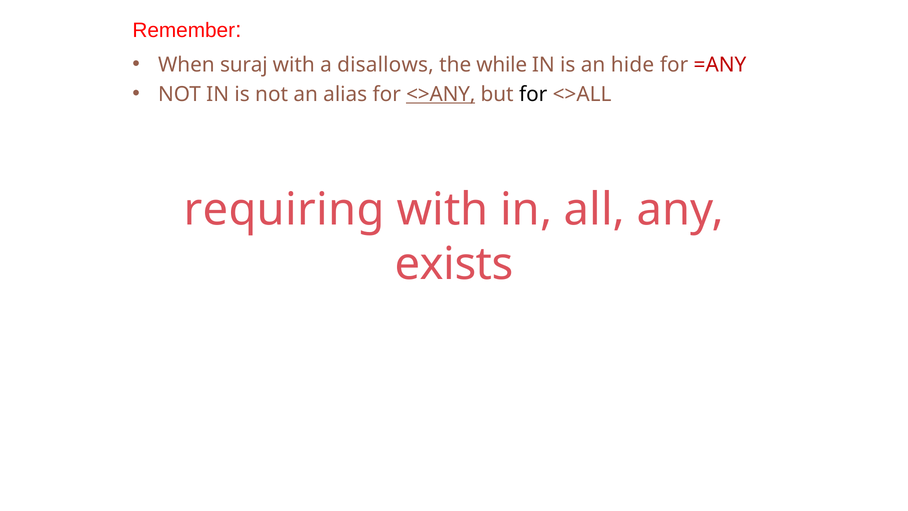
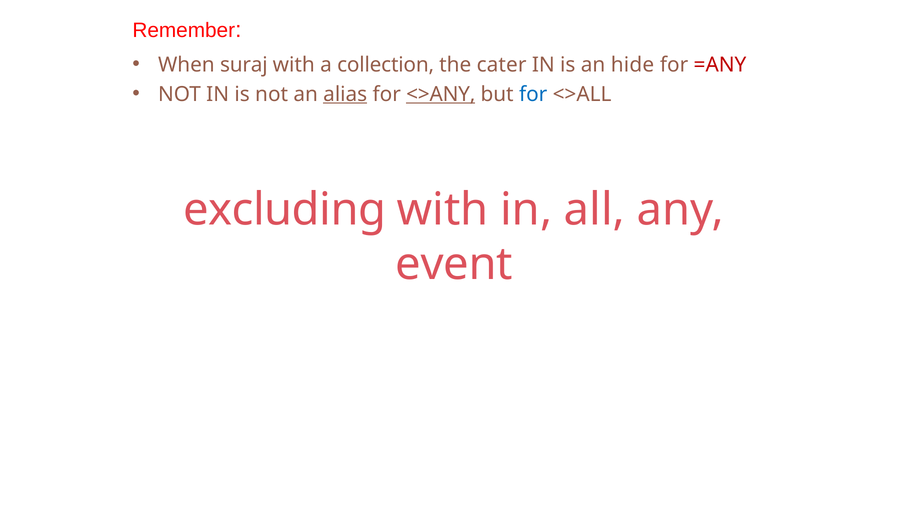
disallows: disallows -> collection
while: while -> cater
alias underline: none -> present
for at (533, 94) colour: black -> blue
requiring: requiring -> excluding
exists: exists -> event
